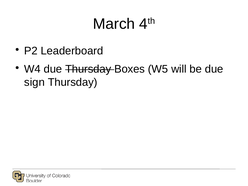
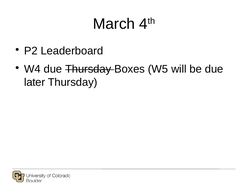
sign: sign -> later
